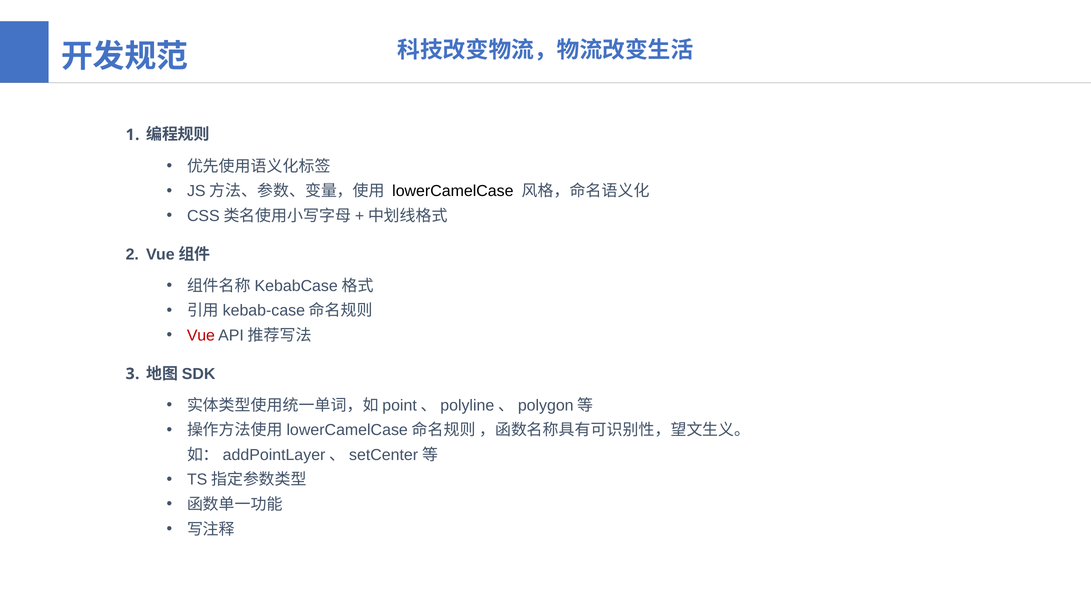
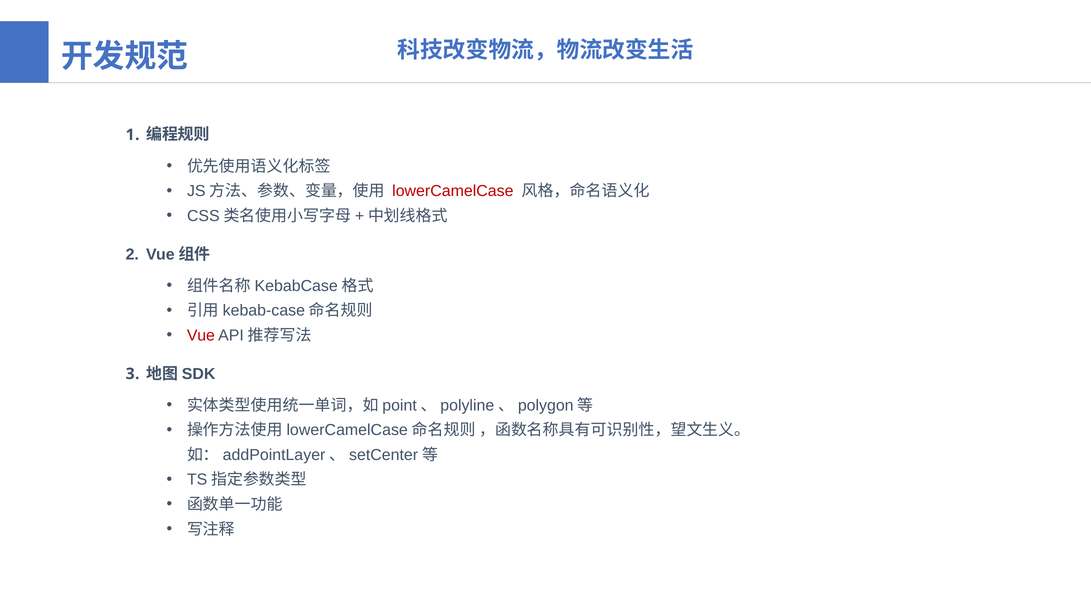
lowerCamelCase colour: black -> red
